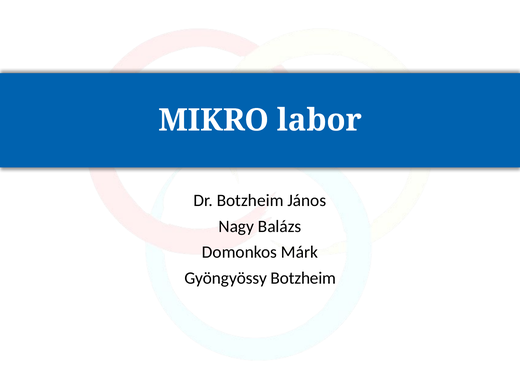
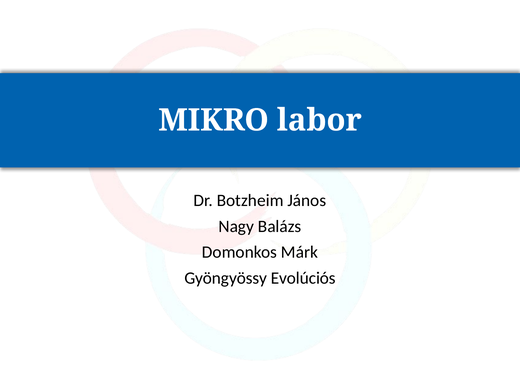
Gyöngyössy Botzheim: Botzheim -> Evolúciós
